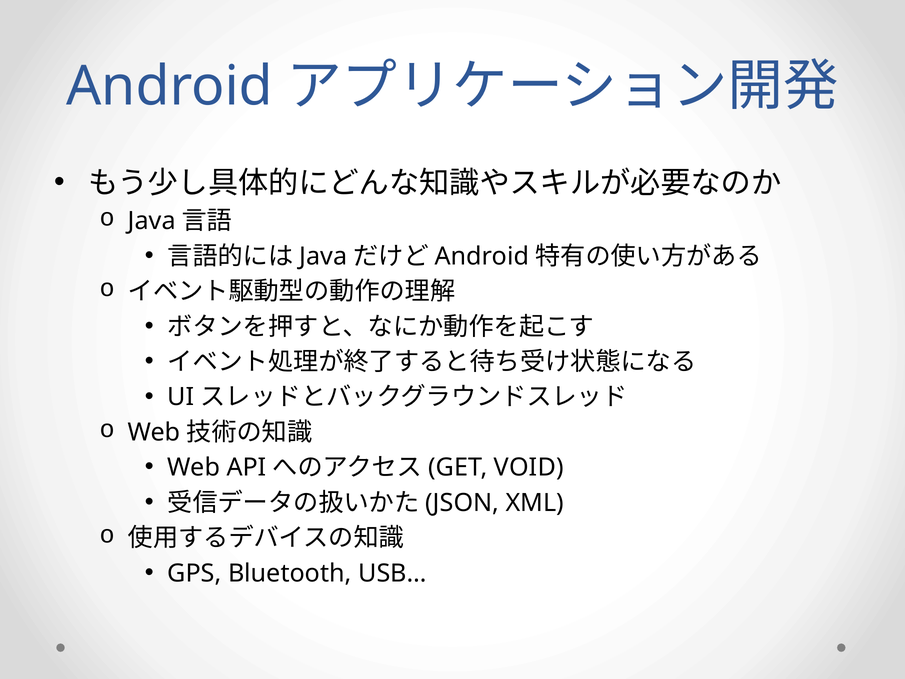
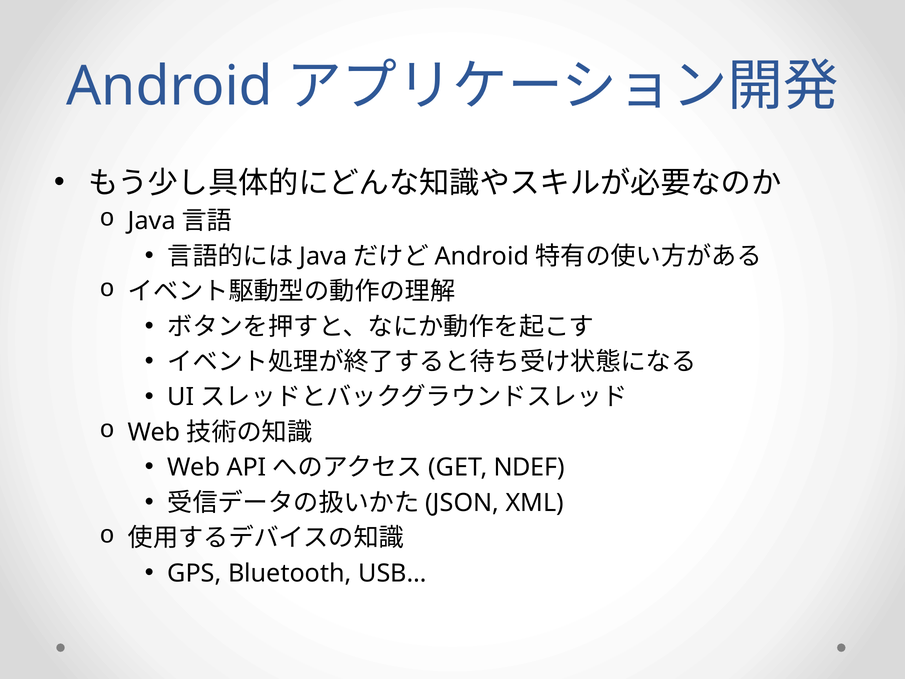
VOID: VOID -> NDEF
